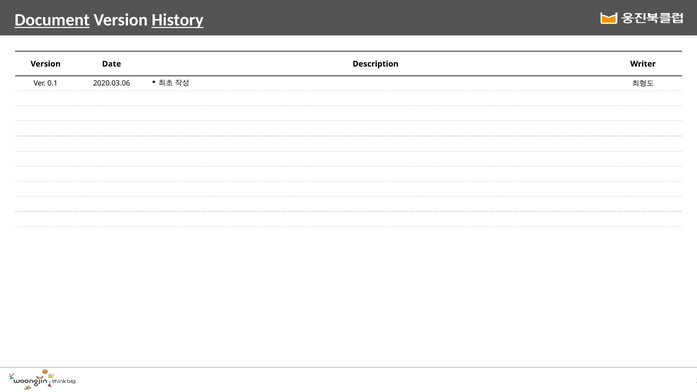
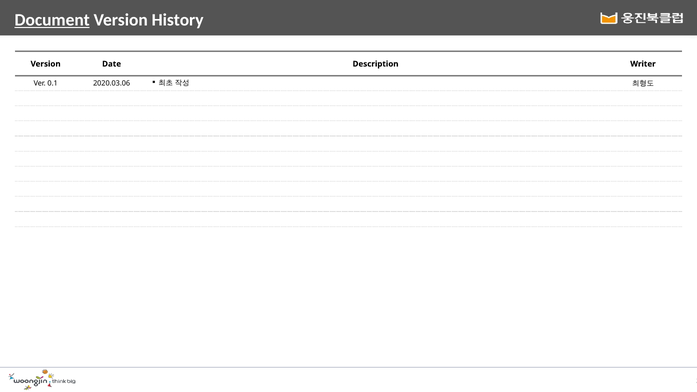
History underline: present -> none
